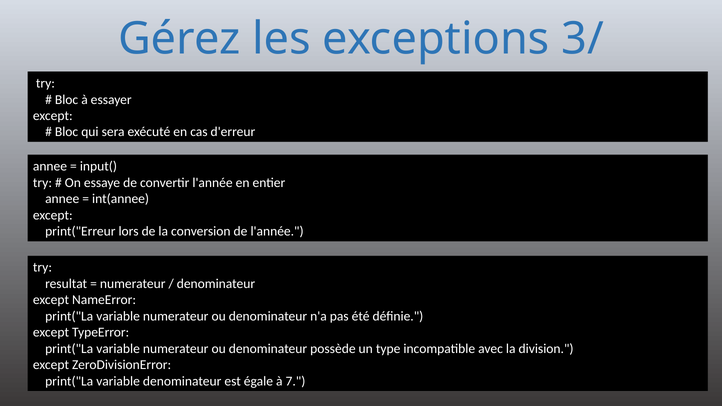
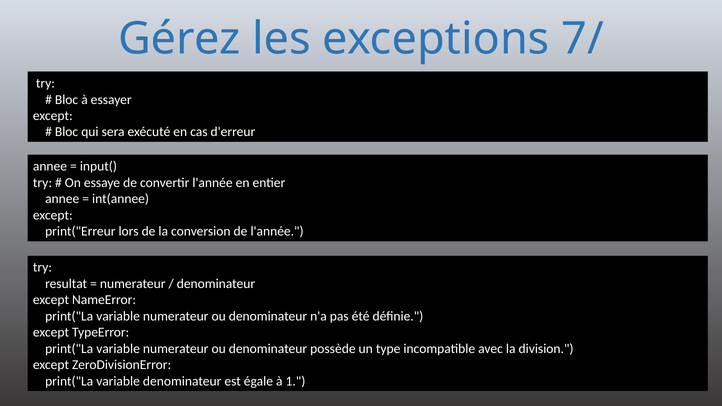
3/: 3/ -> 7/
7: 7 -> 1
